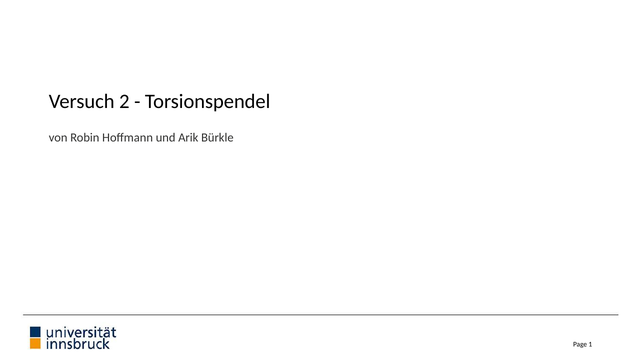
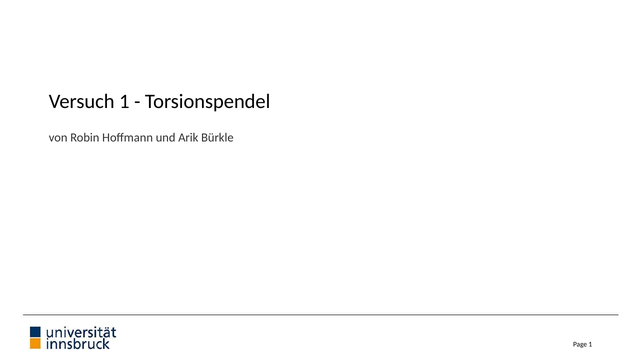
Versuch 2: 2 -> 1
